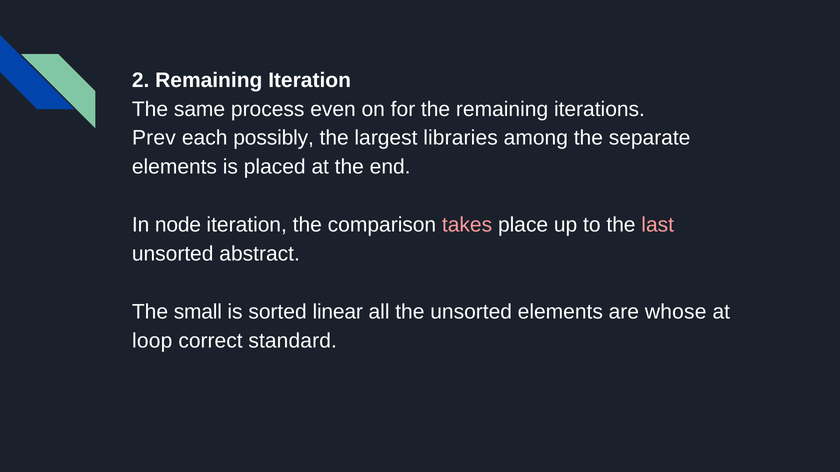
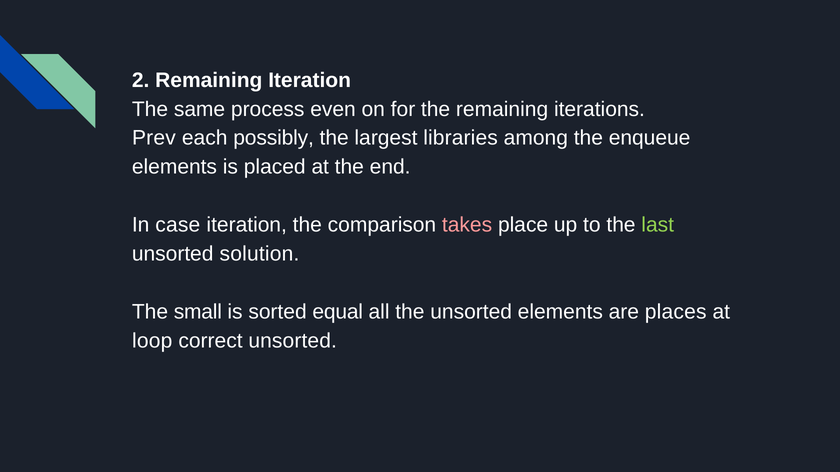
separate: separate -> enqueue
node: node -> case
last colour: pink -> light green
abstract: abstract -> solution
linear: linear -> equal
whose: whose -> places
correct standard: standard -> unsorted
